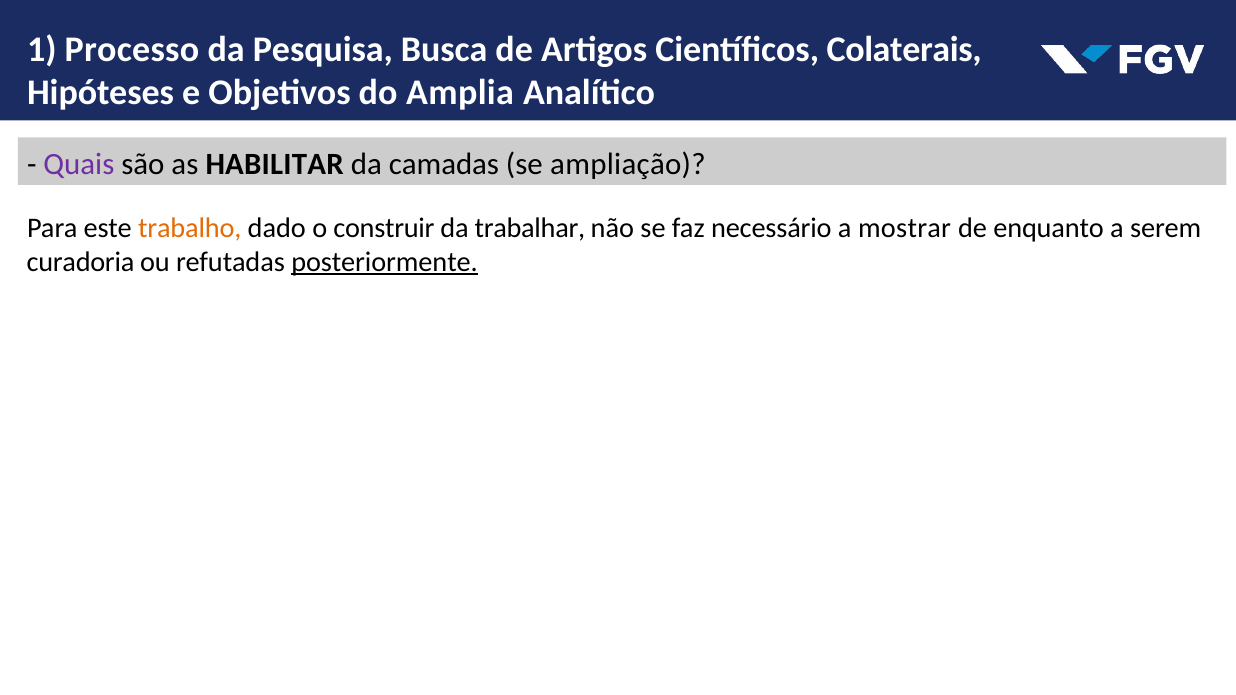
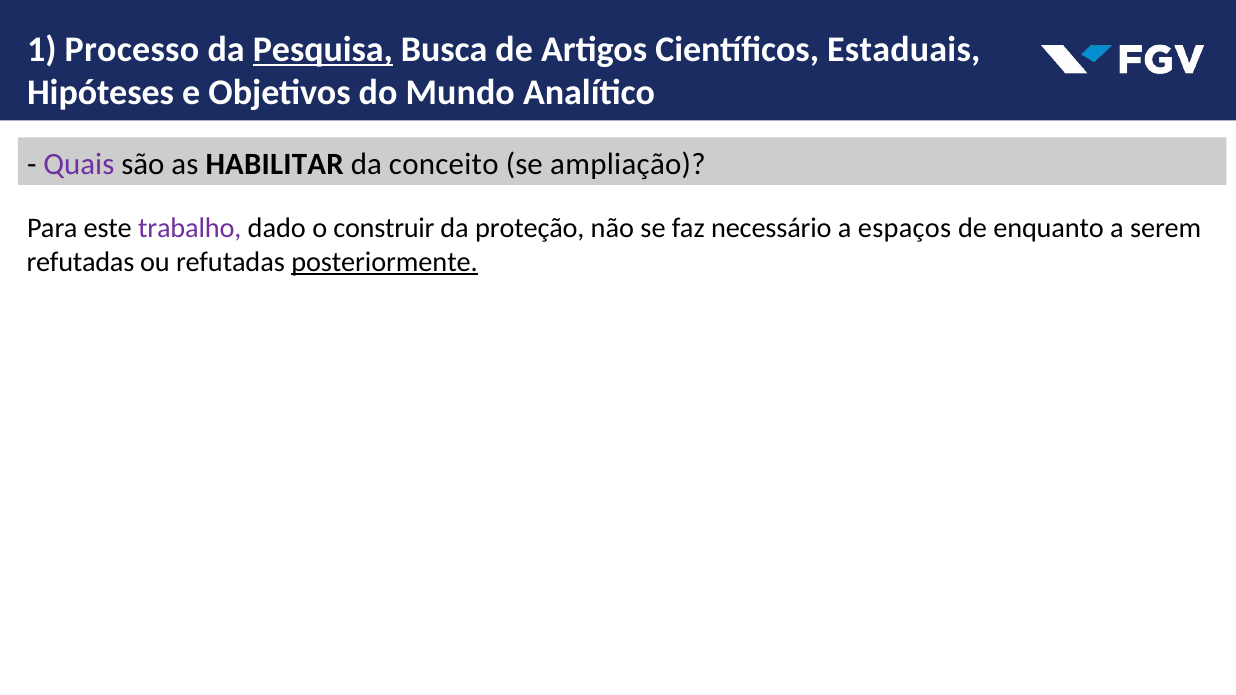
Pesquisa underline: none -> present
Colaterais: Colaterais -> Estaduais
Amplia: Amplia -> Mundo
camadas: camadas -> conceito
trabalho colour: orange -> purple
trabalhar: trabalhar -> proteção
mostrar: mostrar -> espaços
curadoria at (80, 262): curadoria -> refutadas
